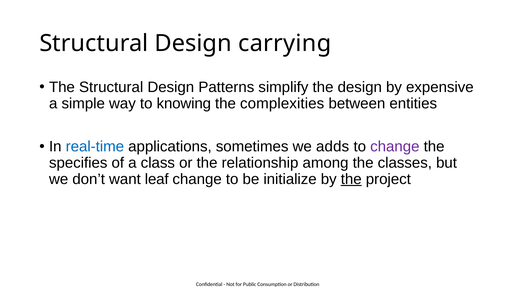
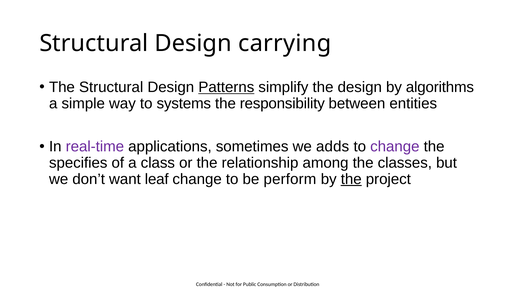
Patterns underline: none -> present
expensive: expensive -> algorithms
knowing: knowing -> systems
complexities: complexities -> responsibility
real-time colour: blue -> purple
initialize: initialize -> perform
